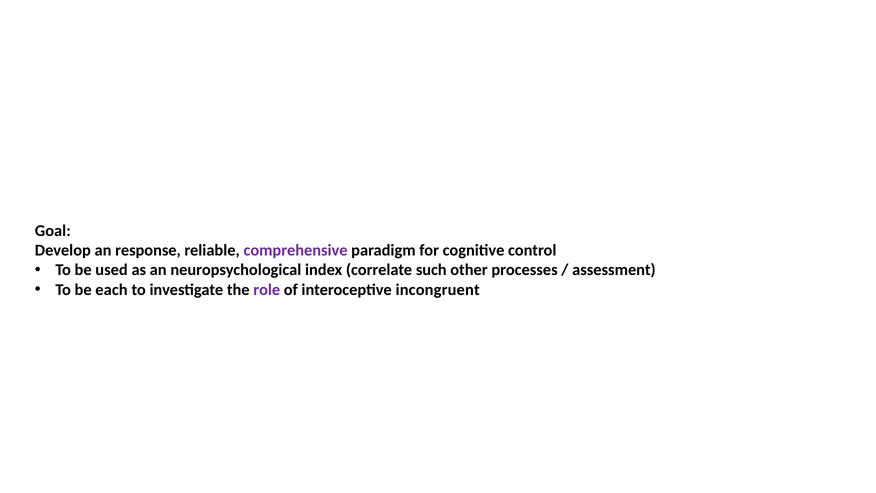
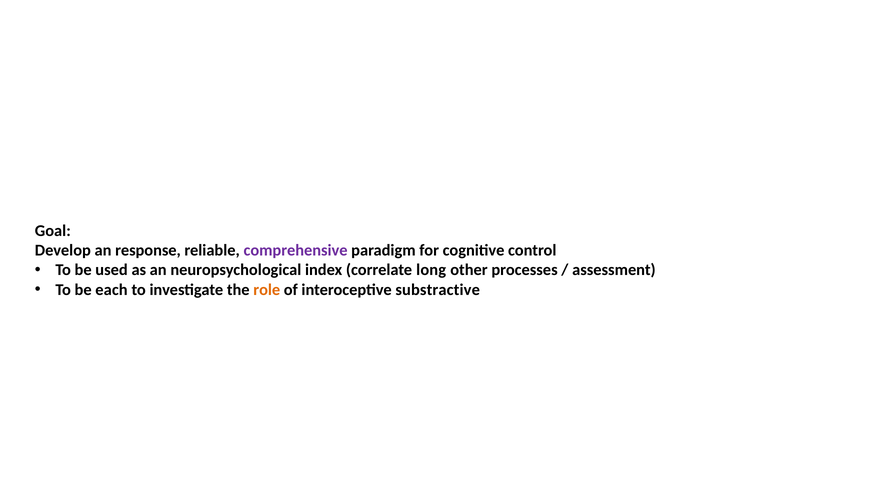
such: such -> long
role colour: purple -> orange
incongruent: incongruent -> substractive
